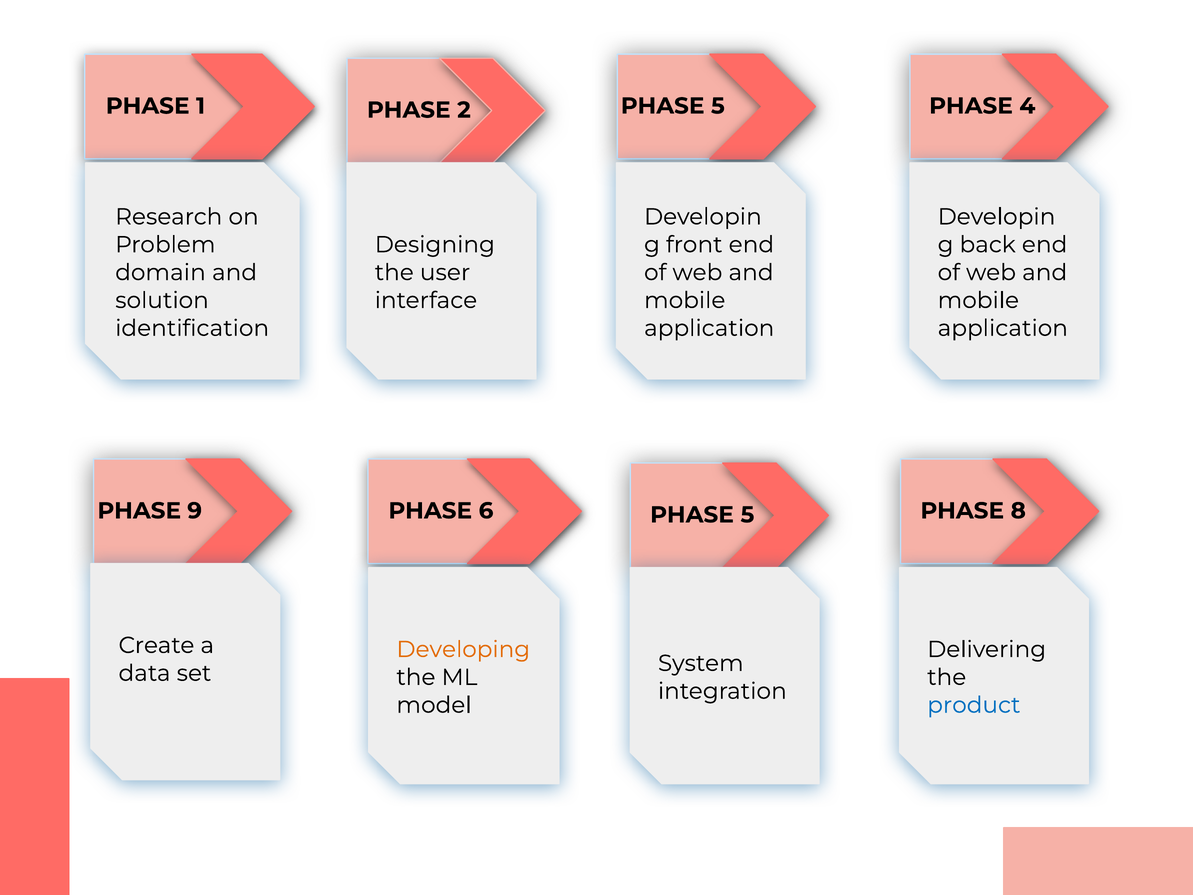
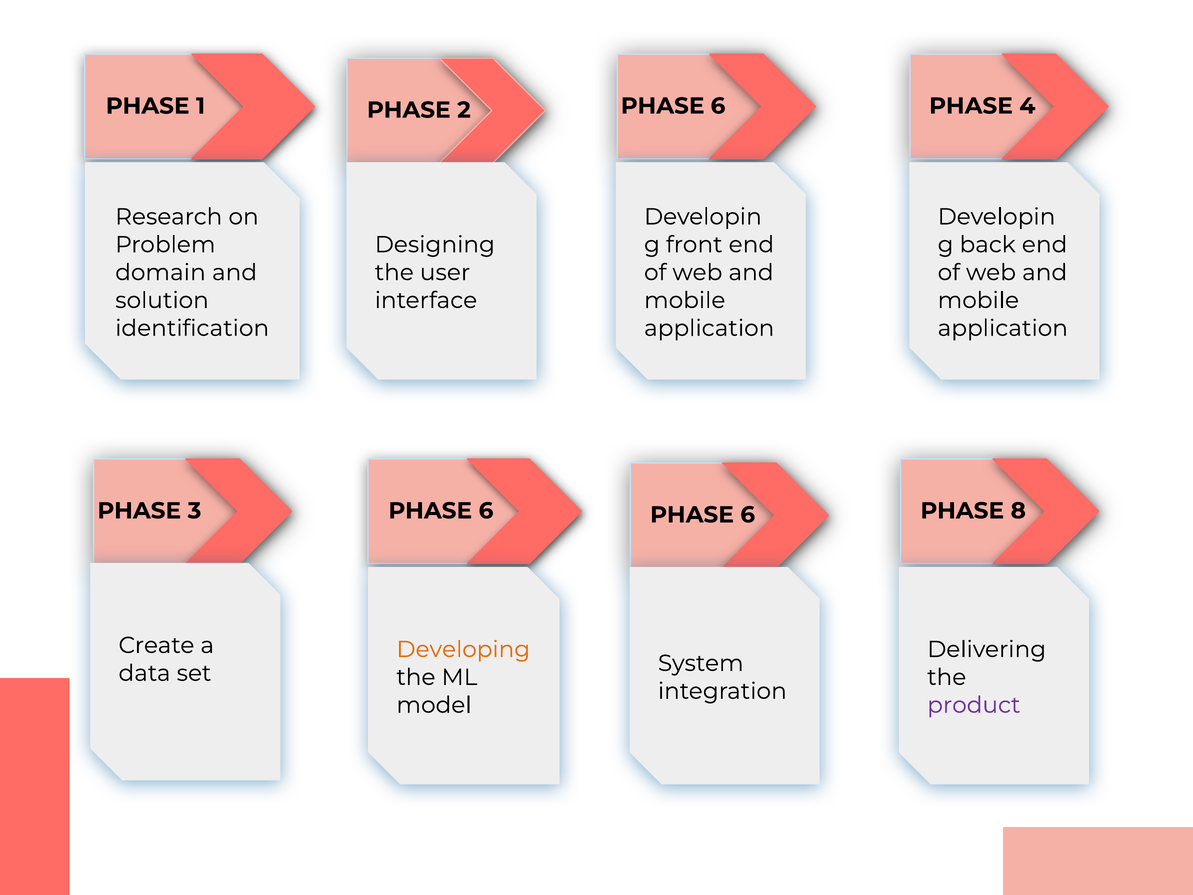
2 PHASE 5: 5 -> 6
9: 9 -> 3
6 PHASE 5: 5 -> 6
product colour: blue -> purple
